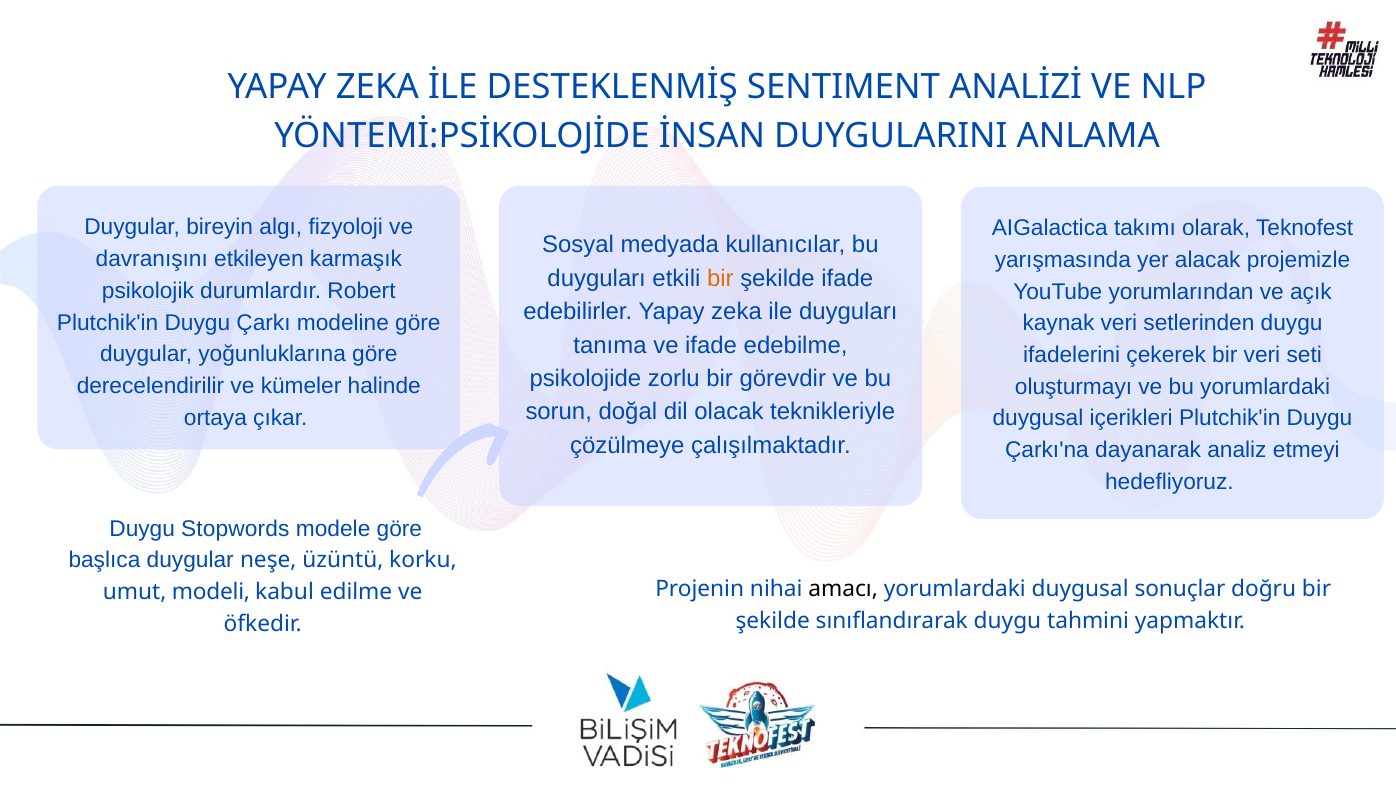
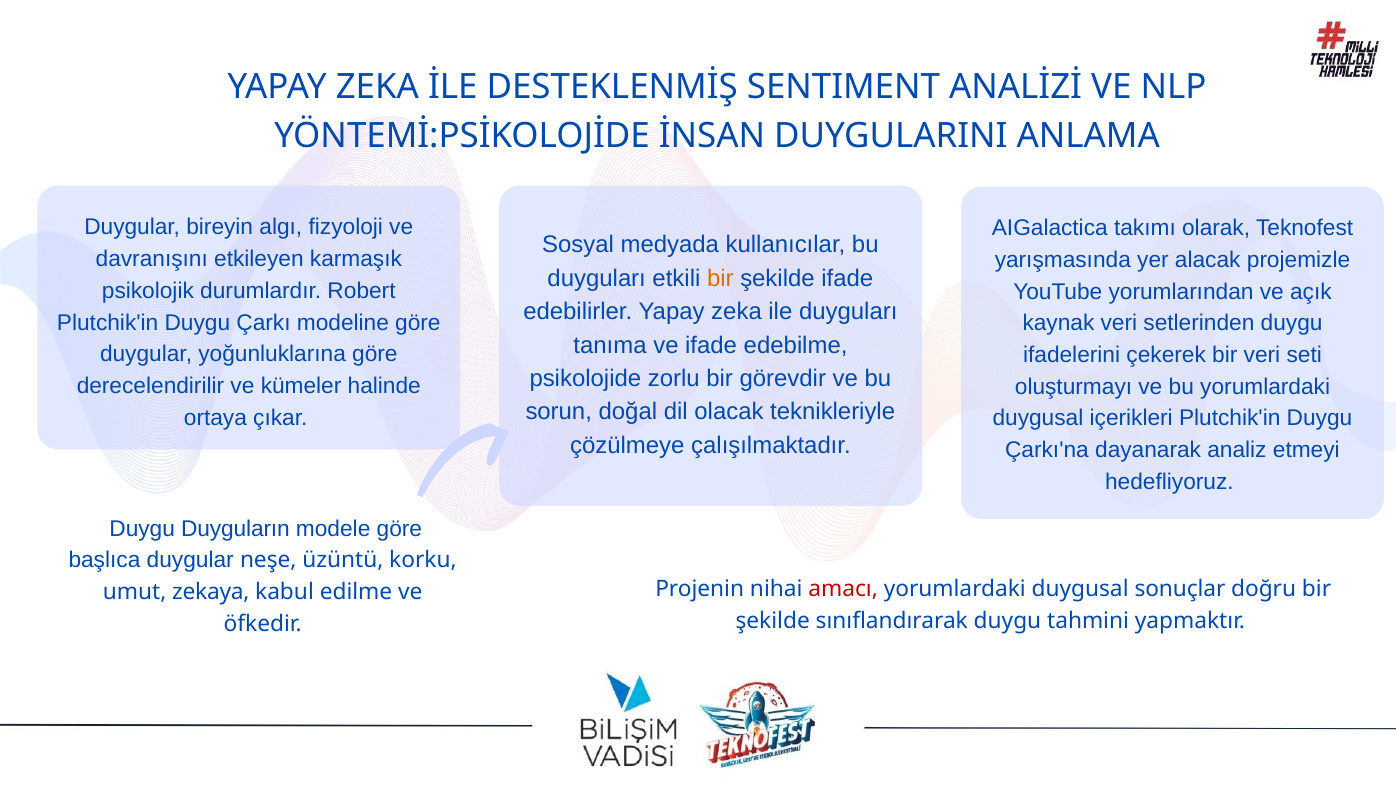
Stopwords: Stopwords -> Duyguların
amacı colour: black -> red
modeli: modeli -> zekaya
